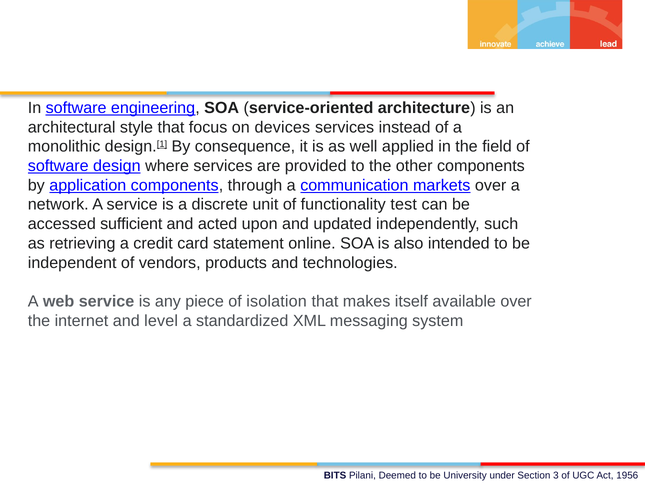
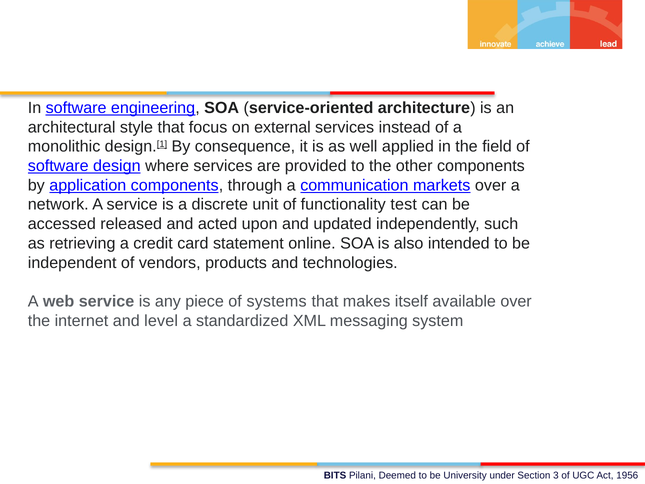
devices: devices -> external
sufficient: sufficient -> released
isolation: isolation -> systems
